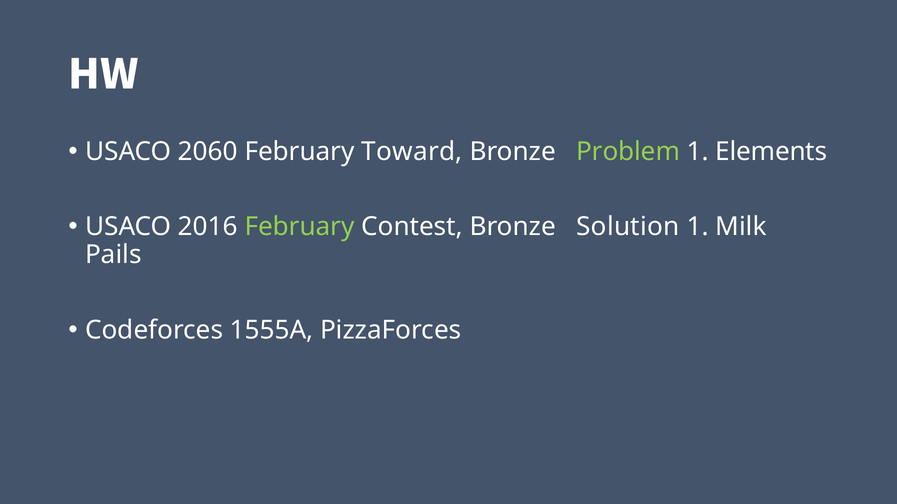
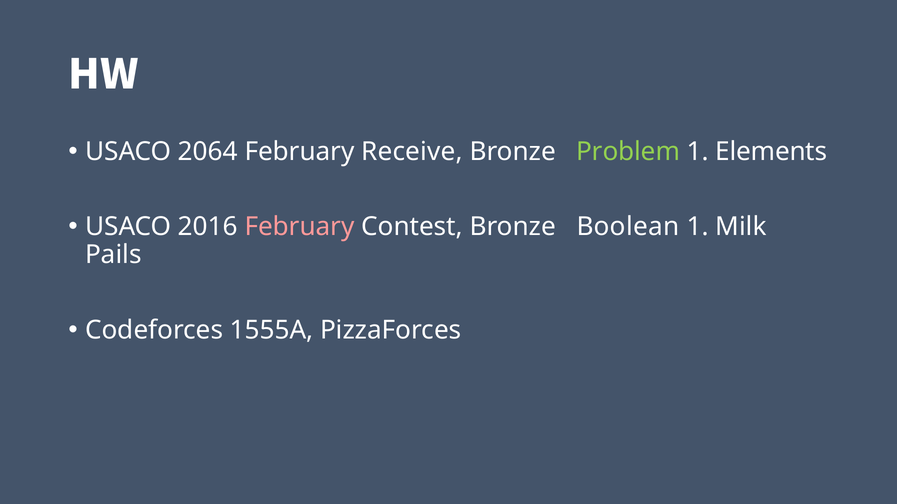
2060: 2060 -> 2064
Toward: Toward -> Receive
February at (300, 227) colour: light green -> pink
Solution: Solution -> Boolean
